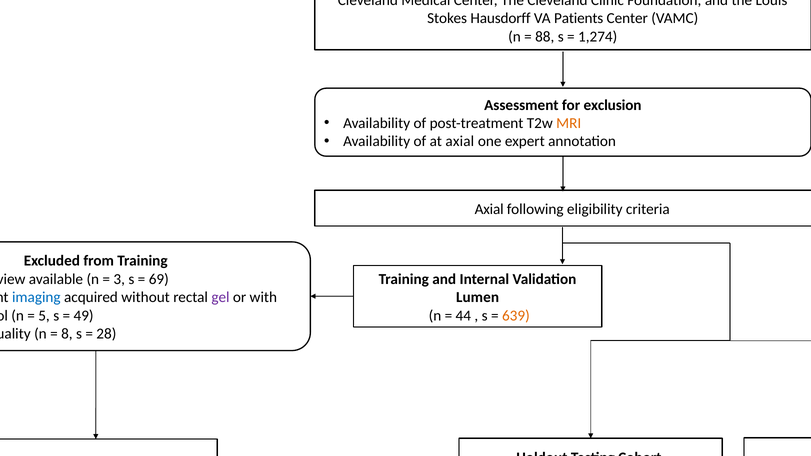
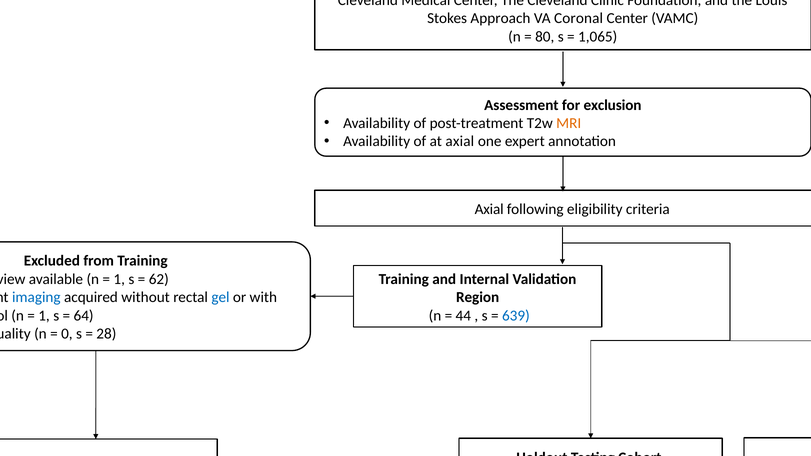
Hausdorff: Hausdorff -> Approach
VA Patients: Patients -> Coronal
88: 88 -> 80
1,274: 1,274 -> 1,065
3 at (119, 279): 3 -> 1
69: 69 -> 62
gel colour: purple -> blue
Lumen: Lumen -> Region
5 at (44, 316): 5 -> 1
49: 49 -> 64
639 colour: orange -> blue
8: 8 -> 0
